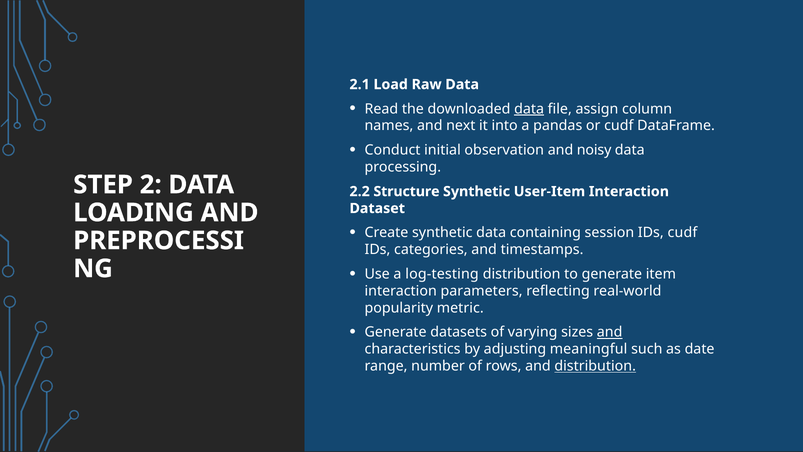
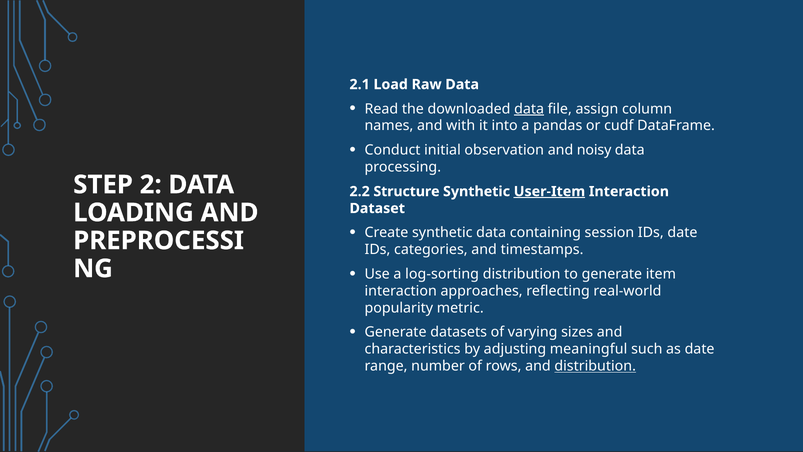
next: next -> with
User-Item underline: none -> present
IDs cudf: cudf -> date
log-testing: log-testing -> log-sorting
parameters: parameters -> approaches
and at (610, 332) underline: present -> none
